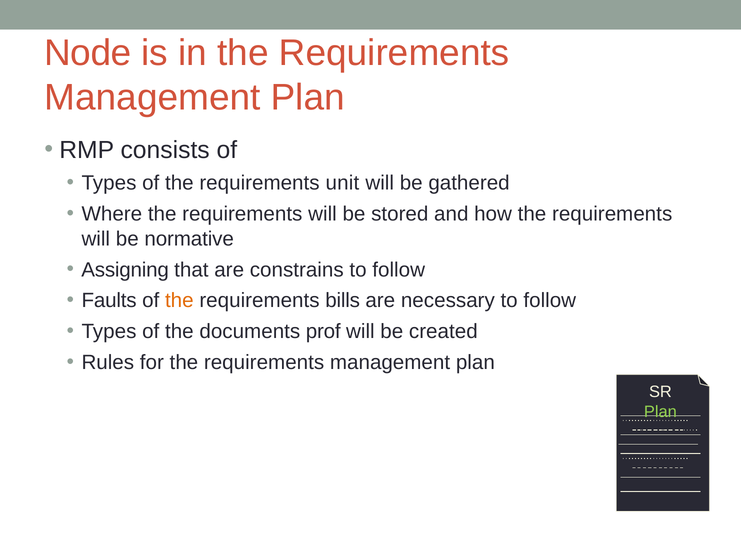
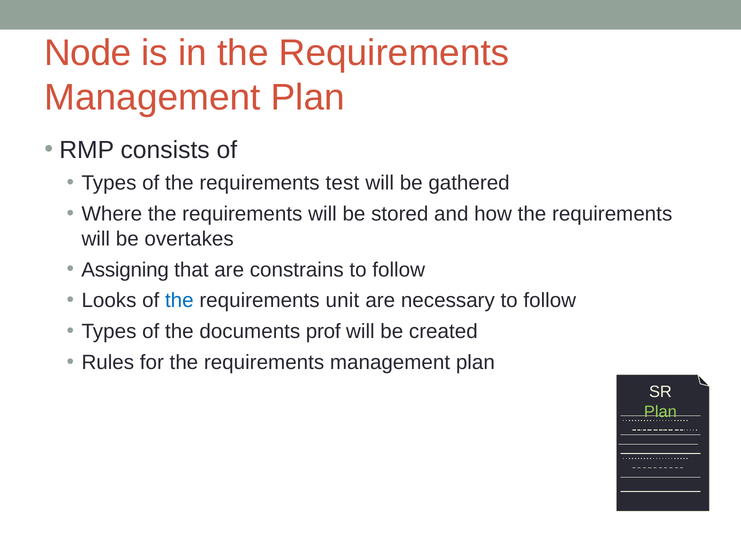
unit: unit -> test
normative: normative -> overtakes
Faults: Faults -> Looks
the at (179, 301) colour: orange -> blue
bills: bills -> unit
